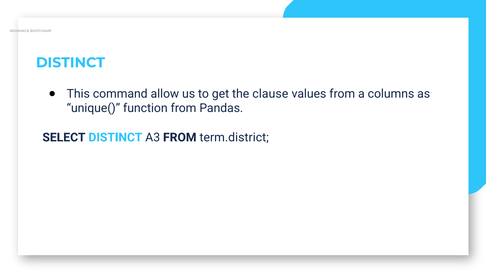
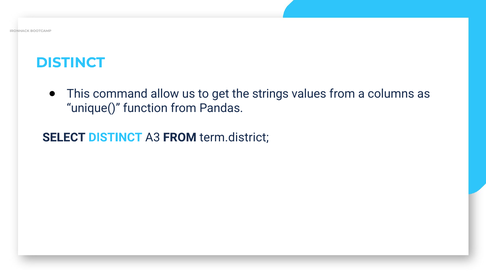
clause: clause -> strings
